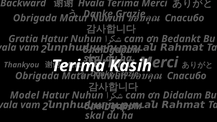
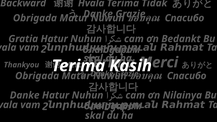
Merci at (154, 3): Merci -> Tidak
Model at (25, 95): Model -> Danke
Didalam: Didalam -> Nilainya
